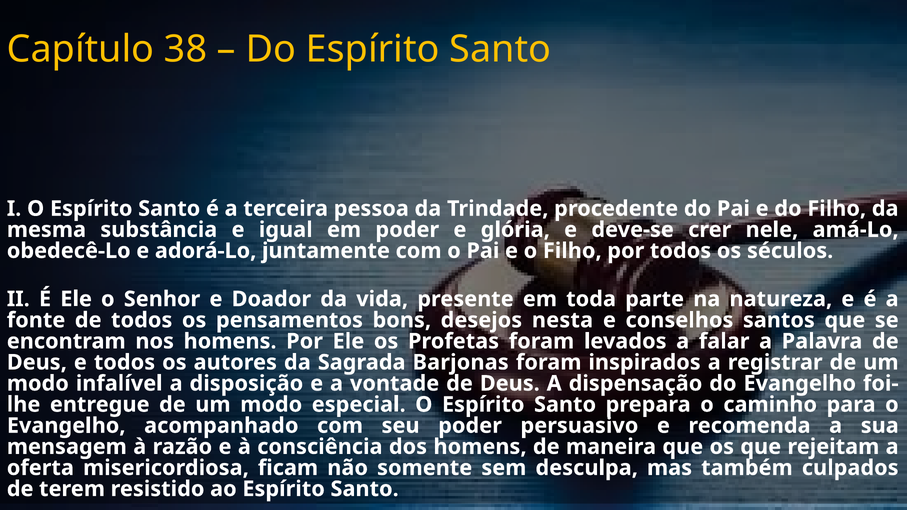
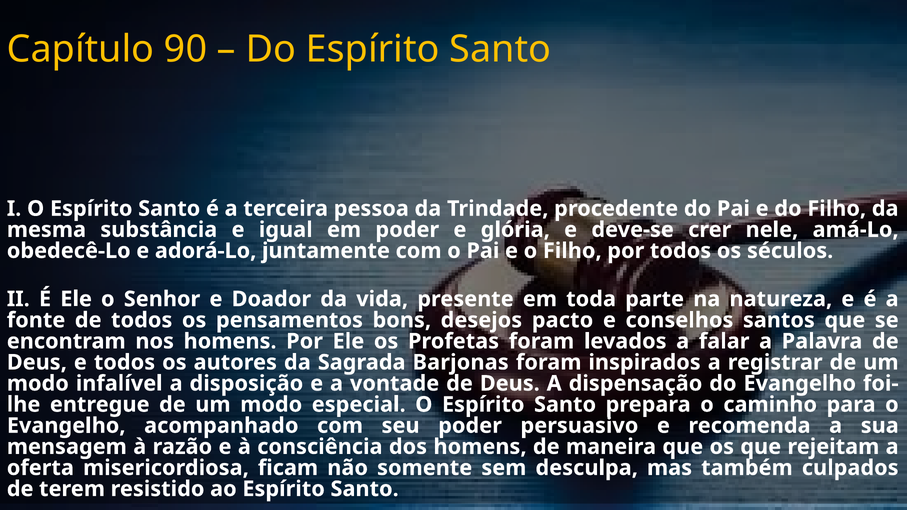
38: 38 -> 90
nesta: nesta -> pacto
